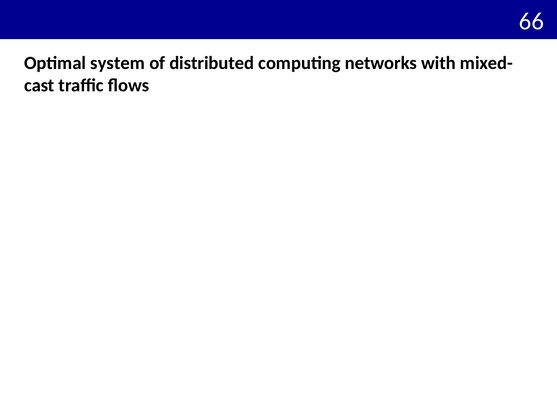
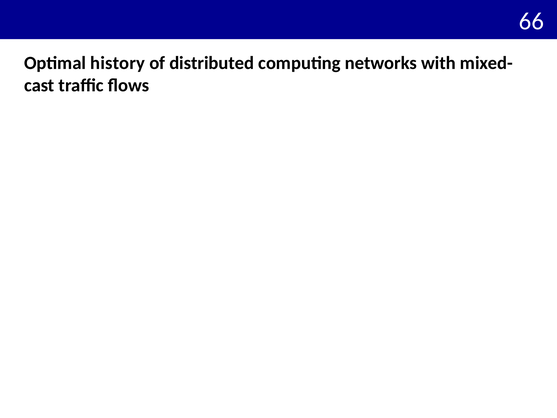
system: system -> history
